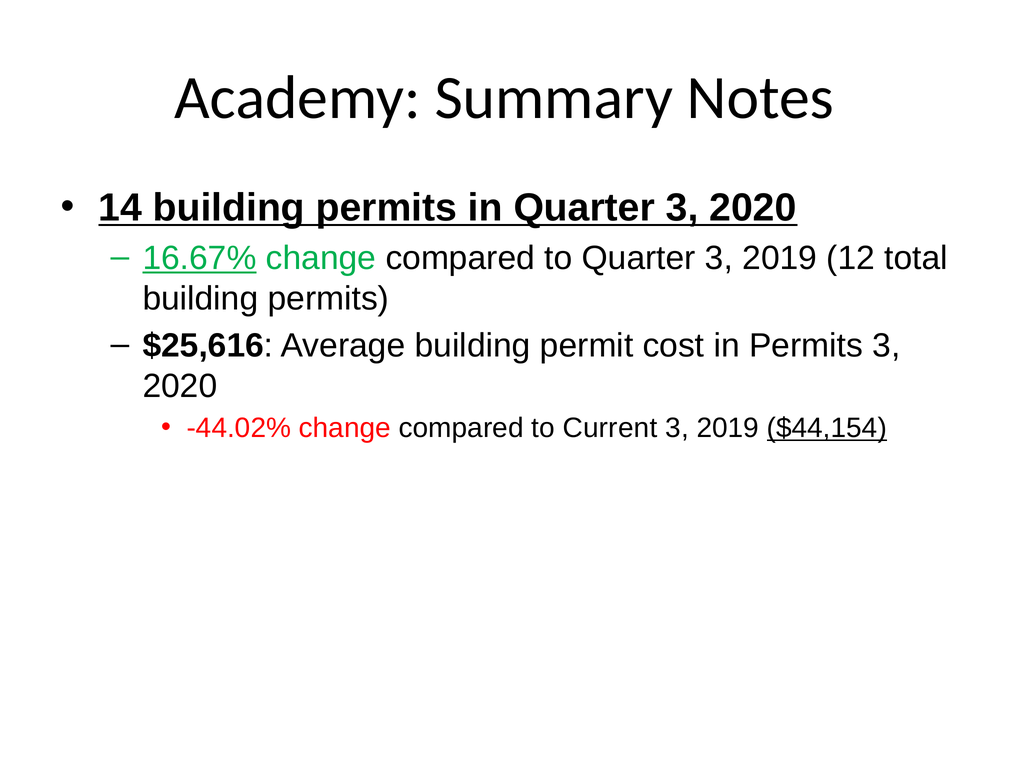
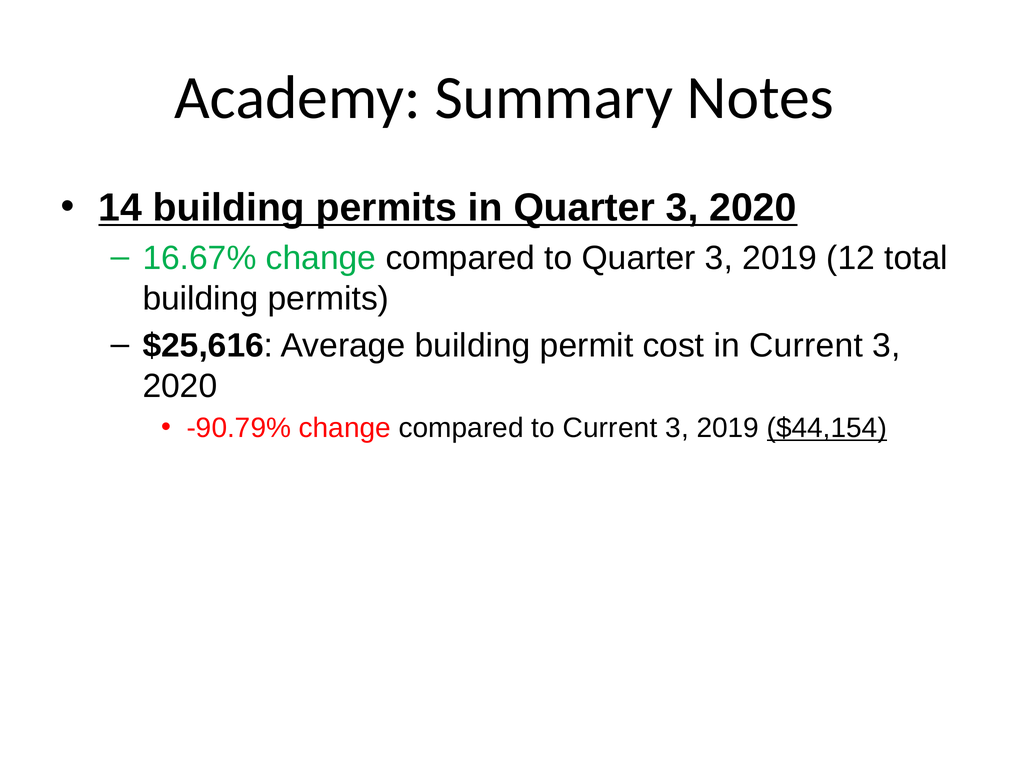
16.67% underline: present -> none
in Permits: Permits -> Current
-44.02%: -44.02% -> -90.79%
